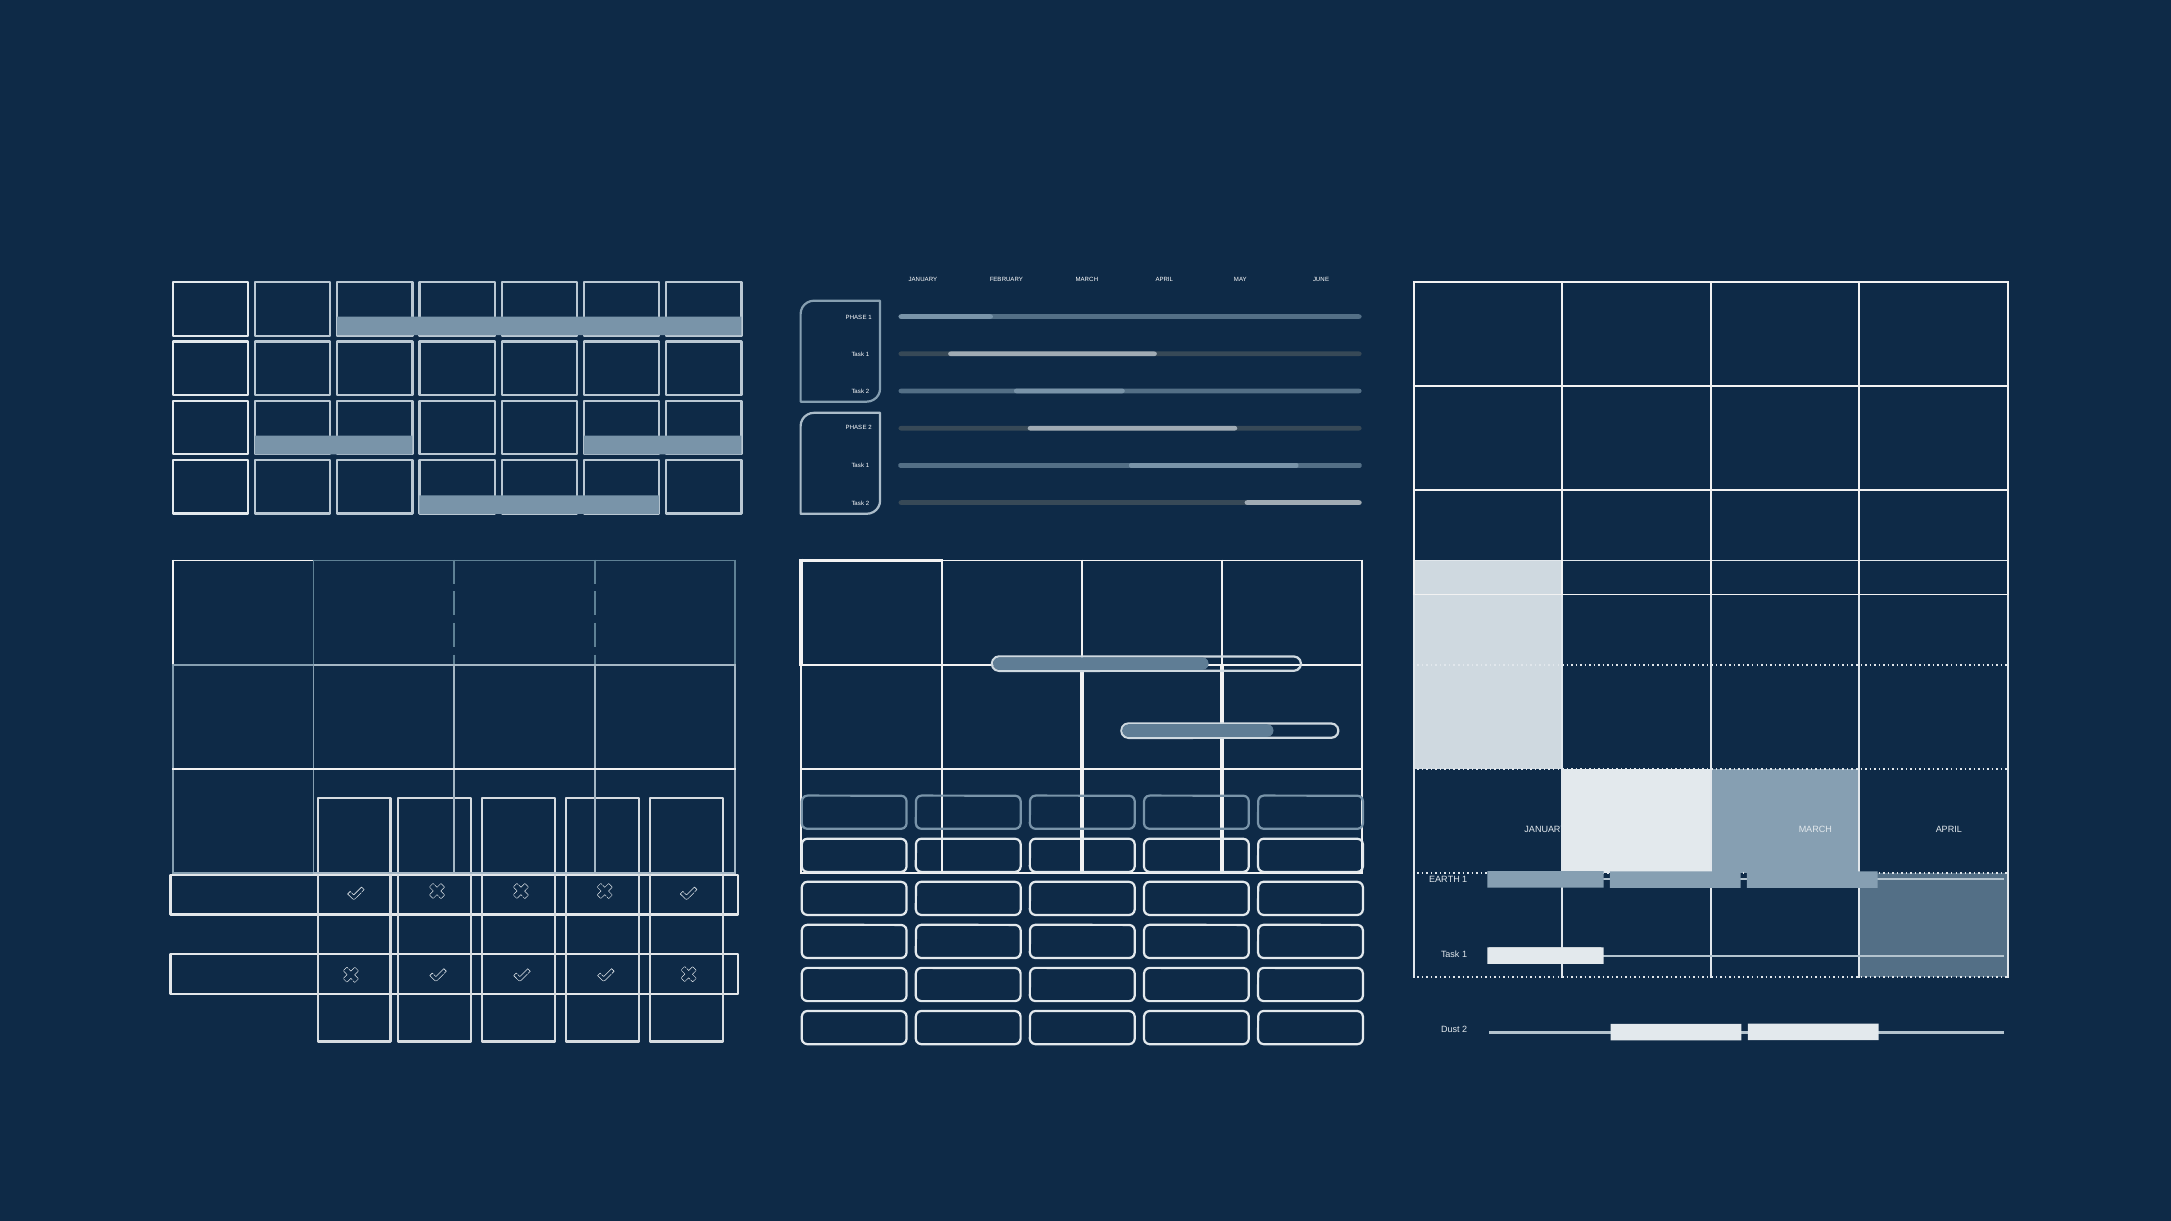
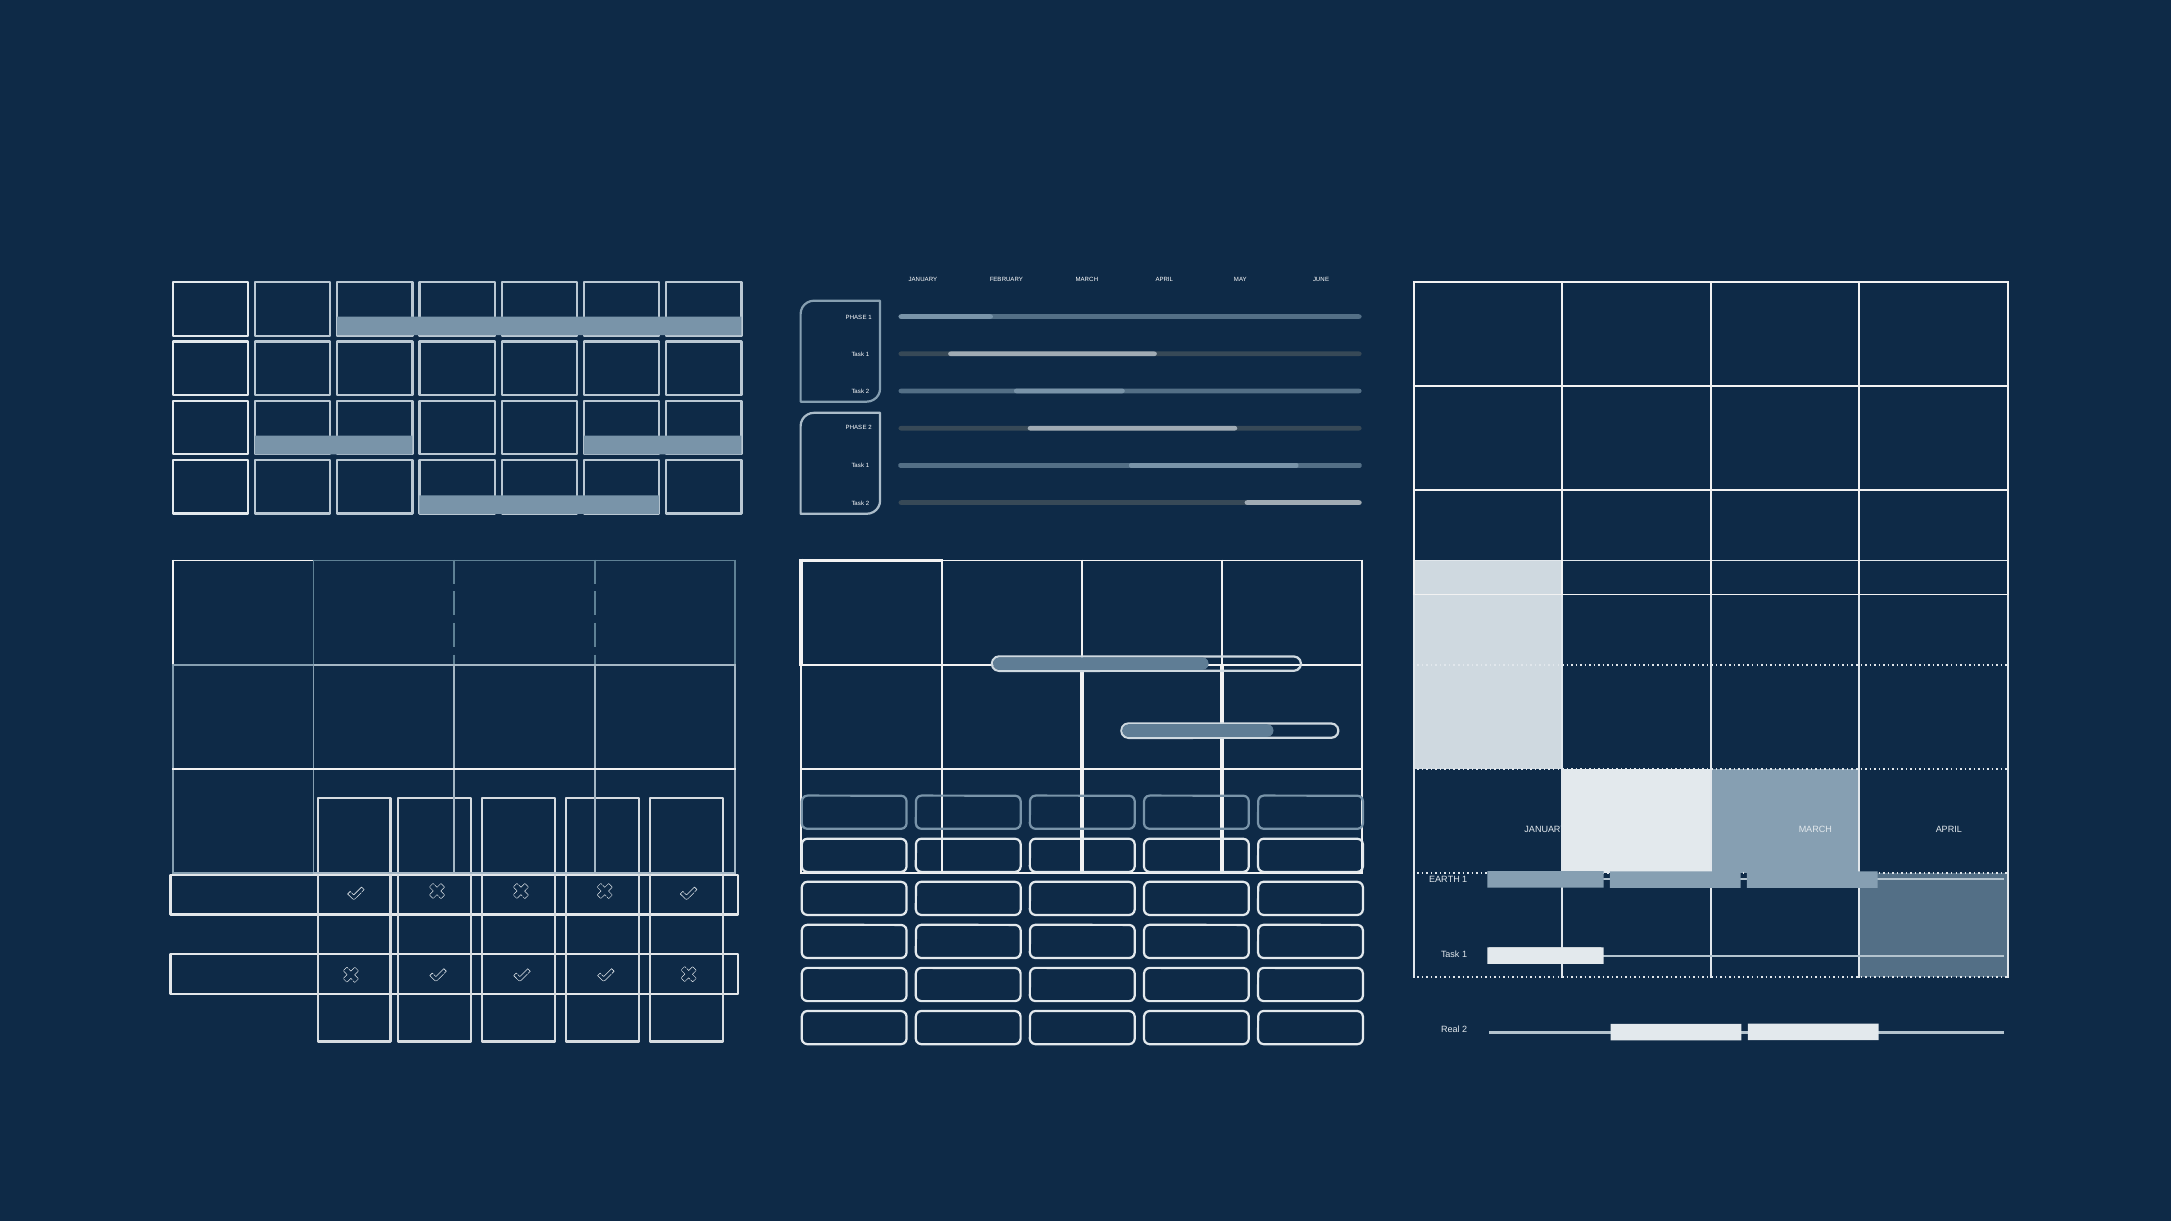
Dust: Dust -> Real
